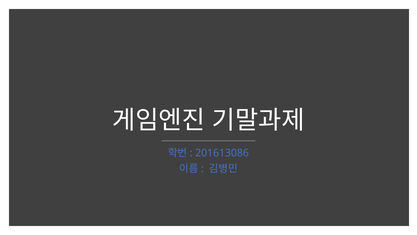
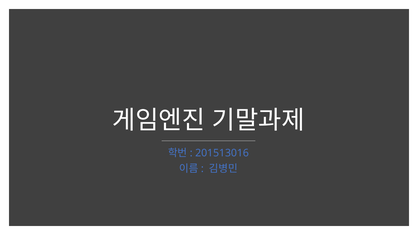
201613086: 201613086 -> 201513016
